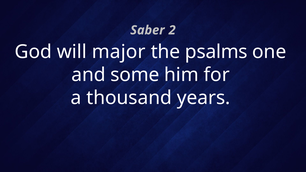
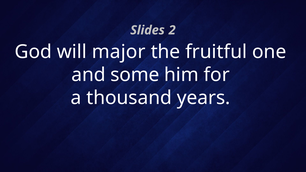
Saber: Saber -> Slides
psalms: psalms -> fruitful
